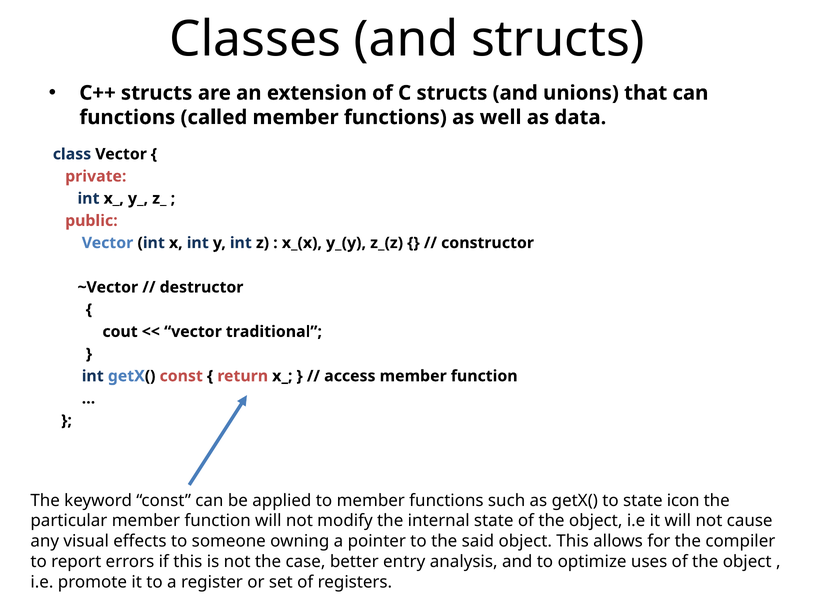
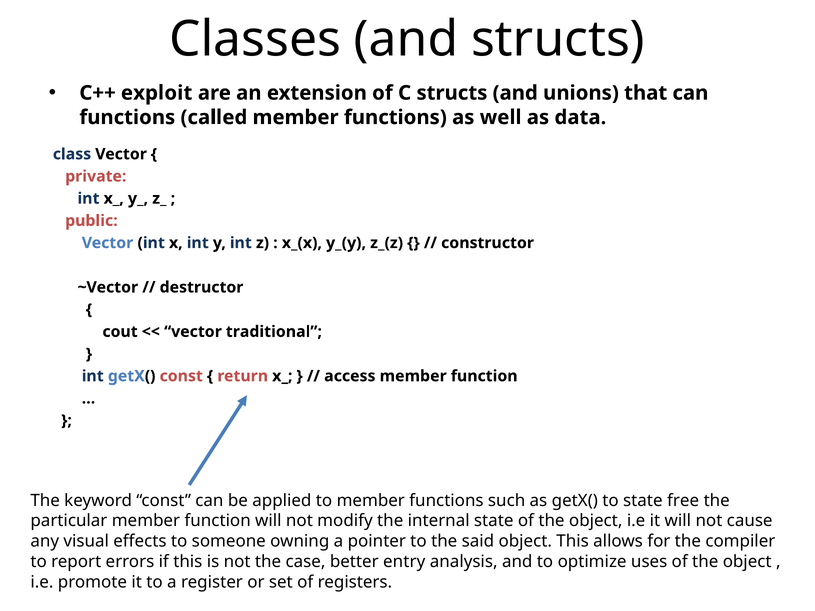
C++ structs: structs -> exploit
icon: icon -> free
